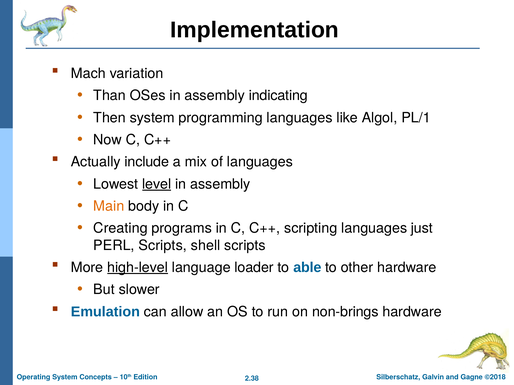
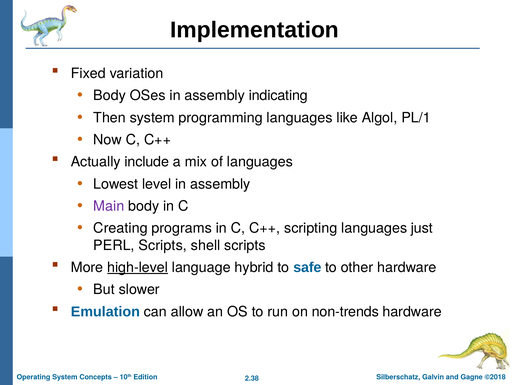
Mach: Mach -> Fixed
Than at (110, 96): Than -> Body
level underline: present -> none
Main colour: orange -> purple
loader: loader -> hybrid
able: able -> safe
non-brings: non-brings -> non-trends
